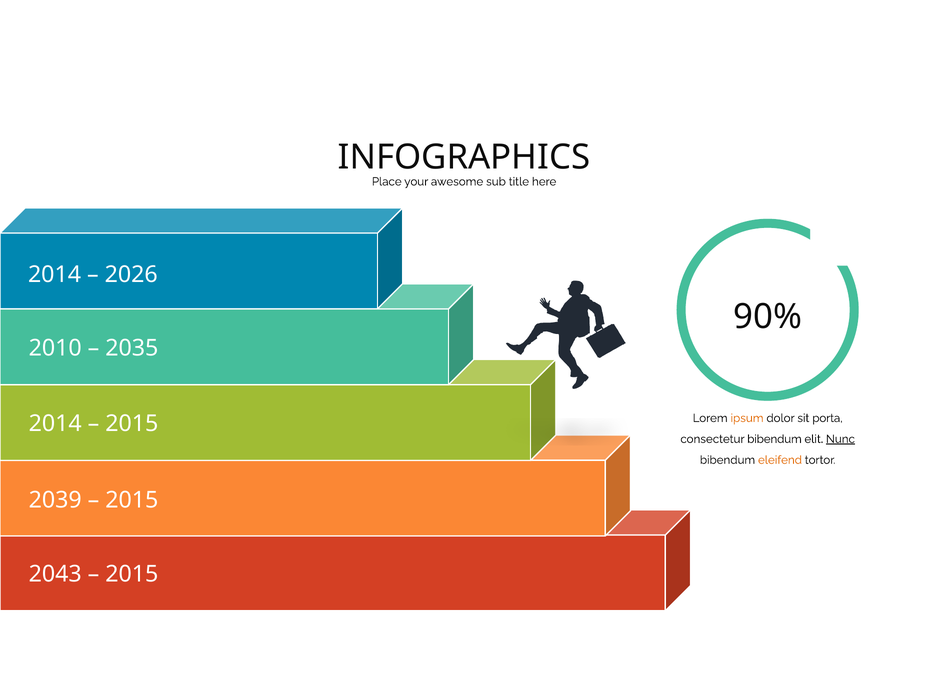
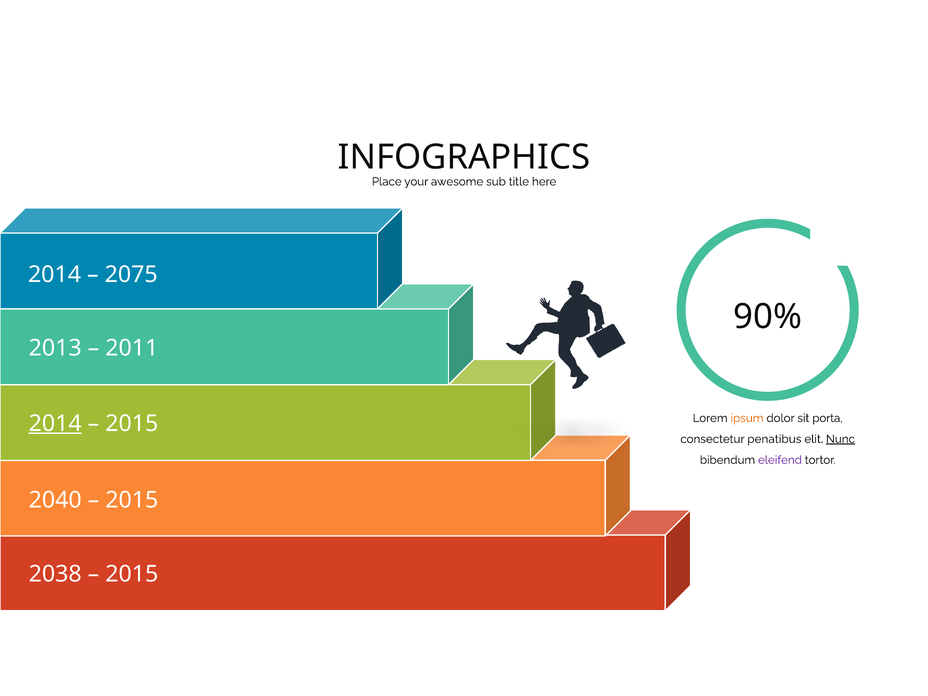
2026: 2026 -> 2075
2010: 2010 -> 2013
2035: 2035 -> 2011
2014 at (55, 423) underline: none -> present
consectetur bibendum: bibendum -> penatibus
eleifend colour: orange -> purple
2039: 2039 -> 2040
2043: 2043 -> 2038
